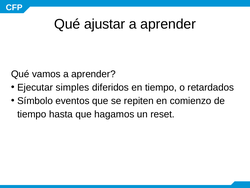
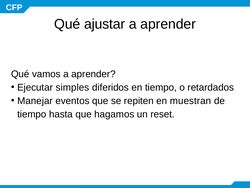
Símbolo: Símbolo -> Manejar
comienzo: comienzo -> muestran
